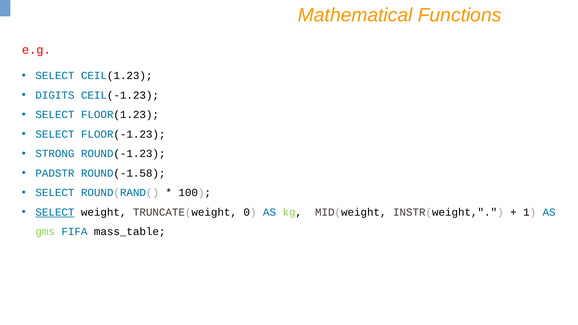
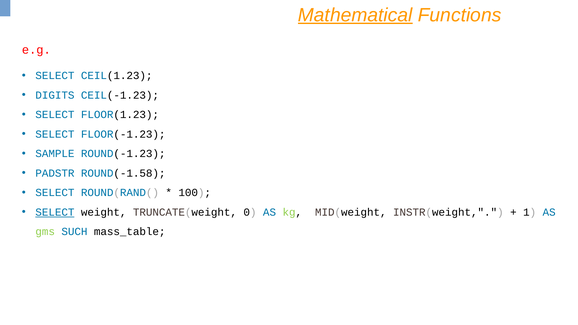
Mathematical underline: none -> present
STRONG: STRONG -> SAMPLE
FIFA: FIFA -> SUCH
